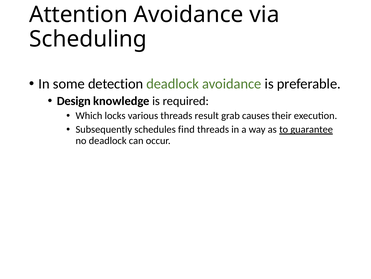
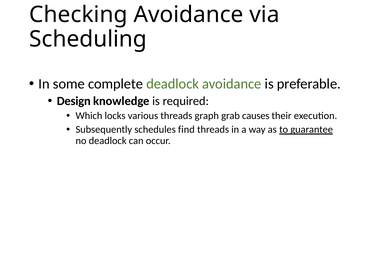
Attention: Attention -> Checking
detection: detection -> complete
result: result -> graph
